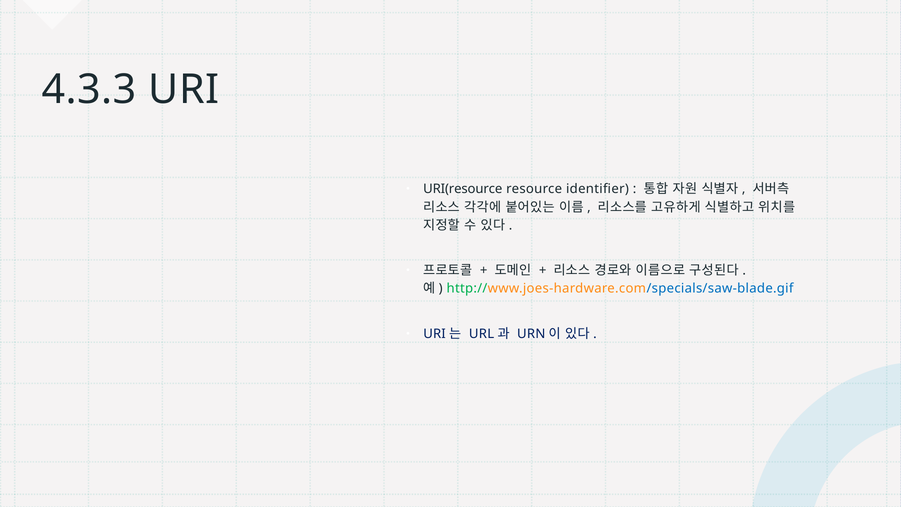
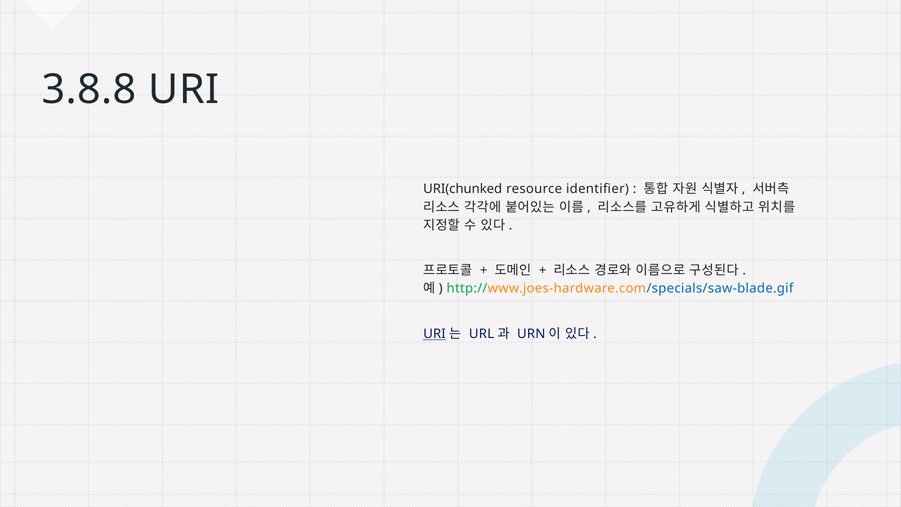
4.3.3: 4.3.3 -> 3.8.8
URI(resource: URI(resource -> URI(chunked
URI at (435, 334) underline: none -> present
